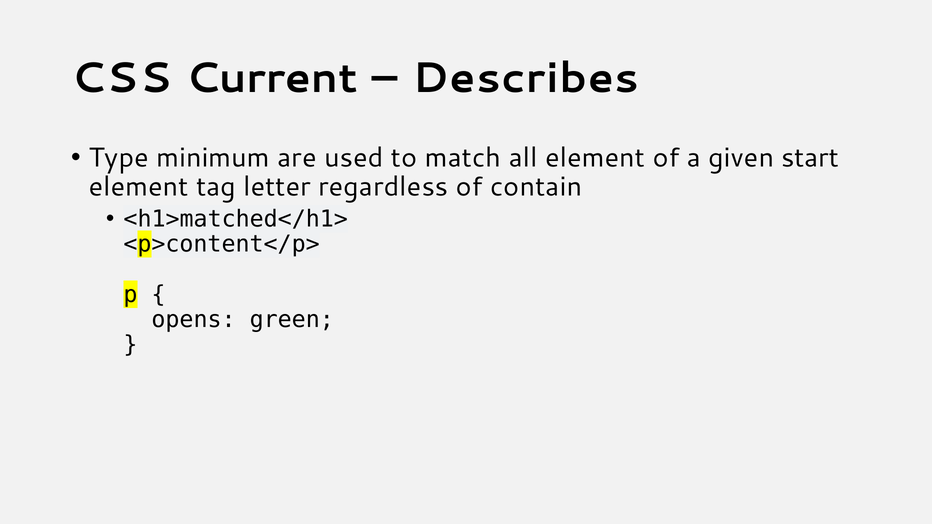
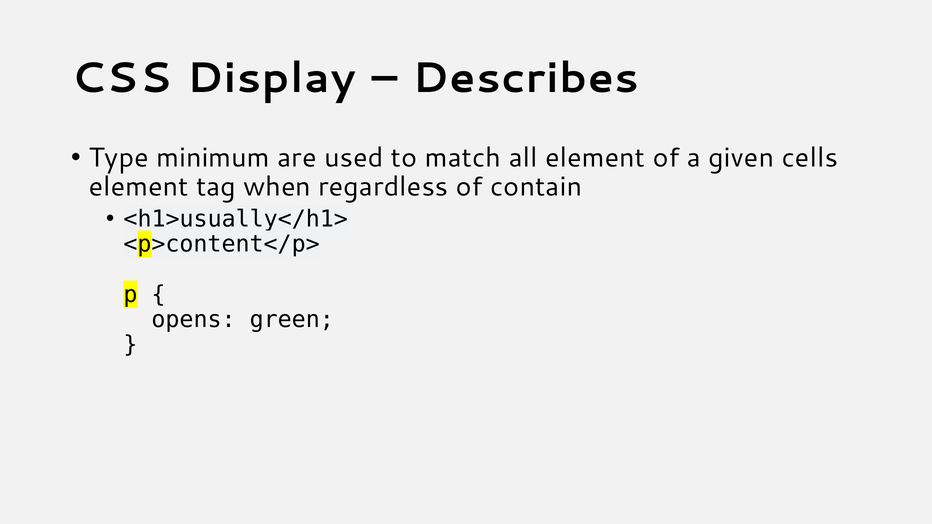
Current: Current -> Display
start: start -> cells
letter: letter -> when
<h1>matched</h1>: <h1>matched</h1> -> <h1>usually</h1>
